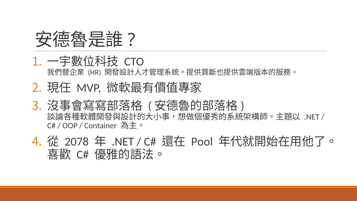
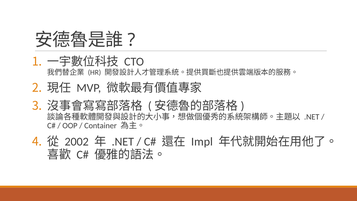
2078: 2078 -> 2002
Pool: Pool -> Impl
